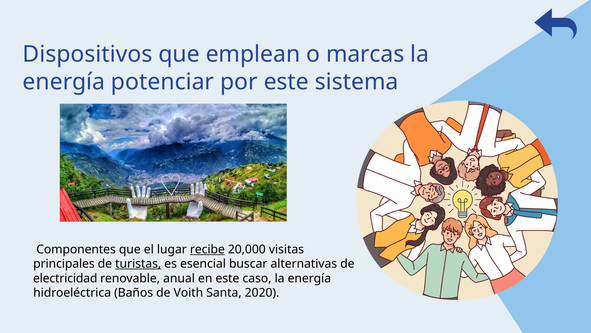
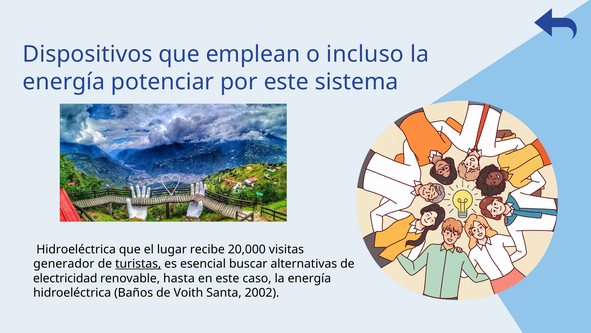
marcas: marcas -> incluso
Componentes at (76, 249): Componentes -> Hidroeléctrica
recibe underline: present -> none
principales: principales -> generador
anual: anual -> hasta
2020: 2020 -> 2002
